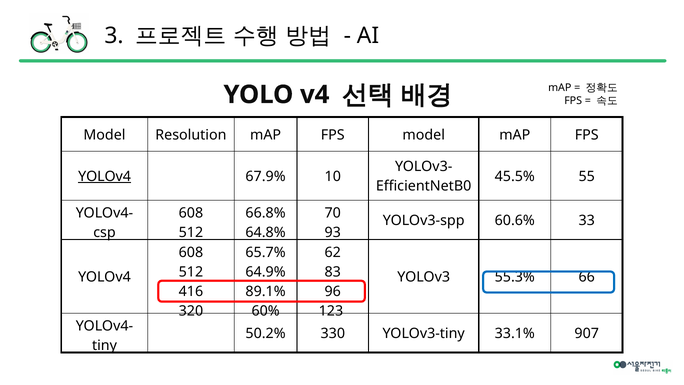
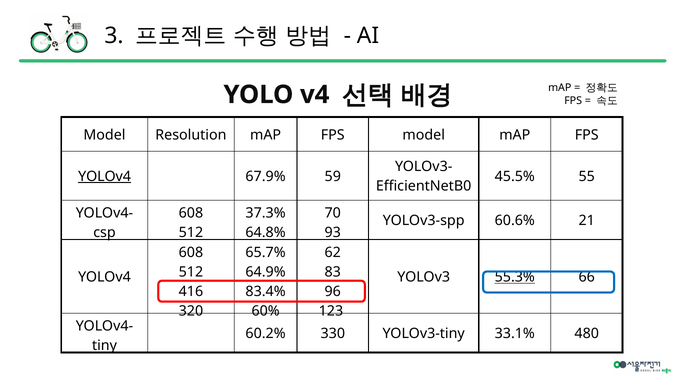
10: 10 -> 59
66.8%: 66.8% -> 37.3%
33: 33 -> 21
55.3% underline: none -> present
89.1%: 89.1% -> 83.4%
50.2%: 50.2% -> 60.2%
907: 907 -> 480
